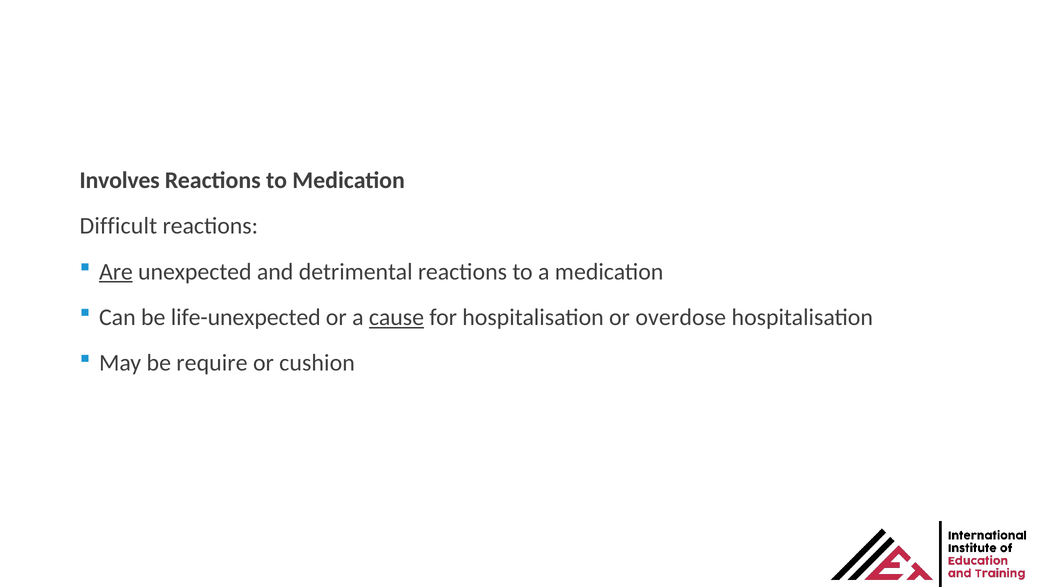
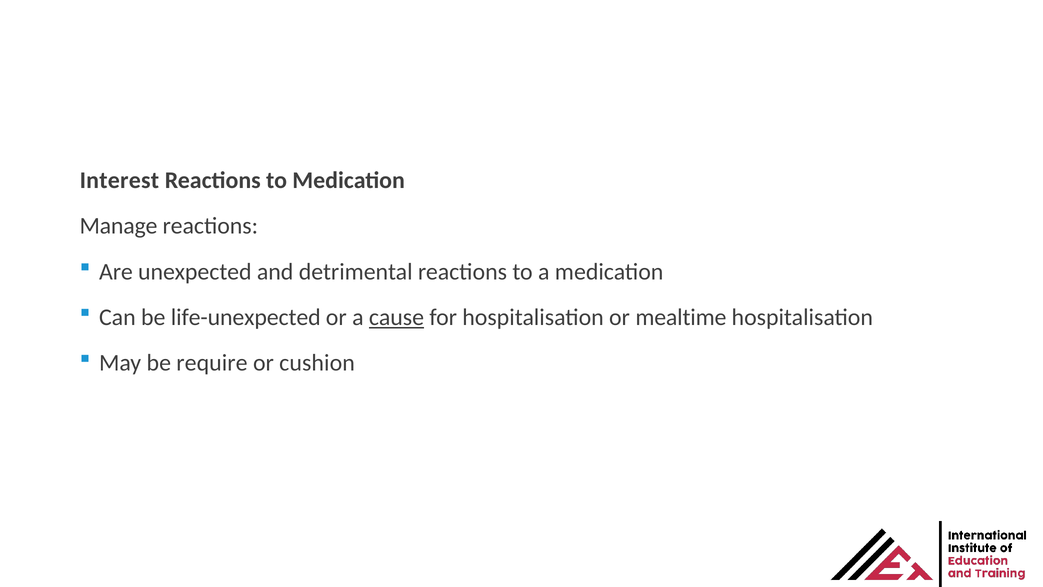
Involves: Involves -> Interest
Difficult: Difficult -> Manage
Are underline: present -> none
overdose: overdose -> mealtime
